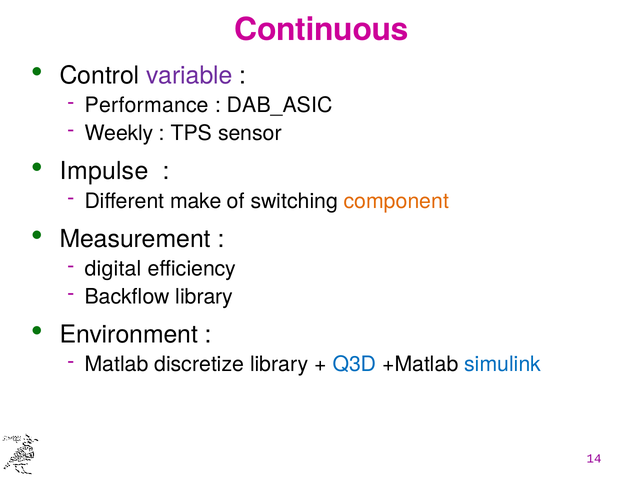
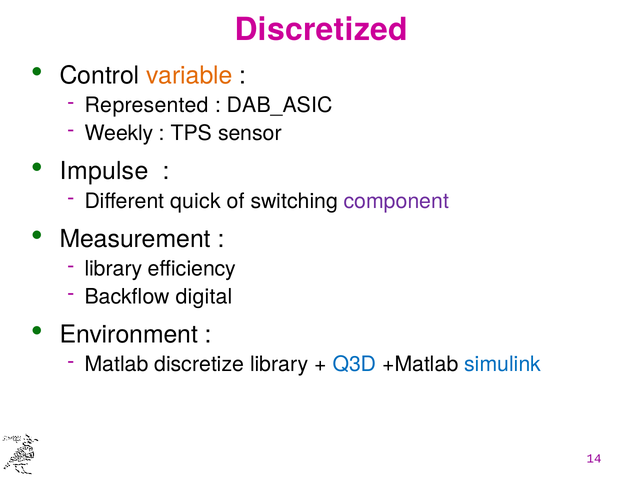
Continuous: Continuous -> Discretized
variable colour: purple -> orange
Performance: Performance -> Represented
make: make -> quick
component colour: orange -> purple
digital at (113, 269): digital -> library
Backflow library: library -> digital
